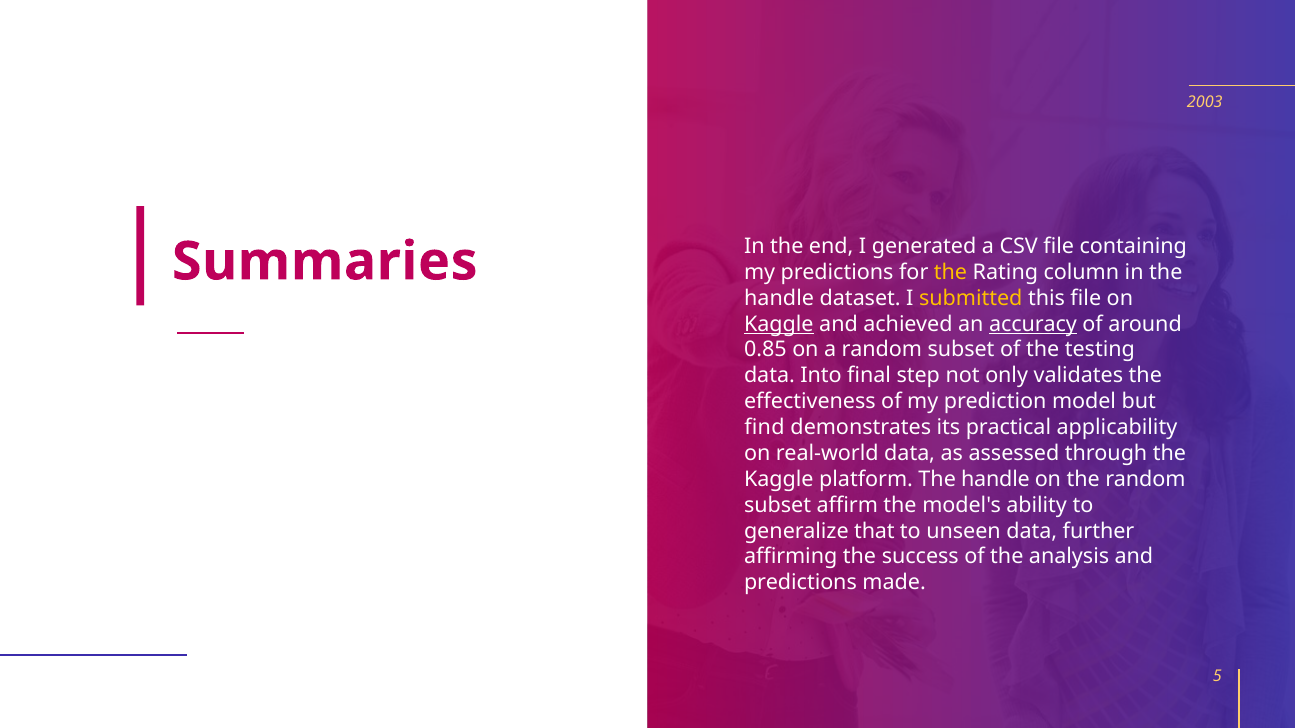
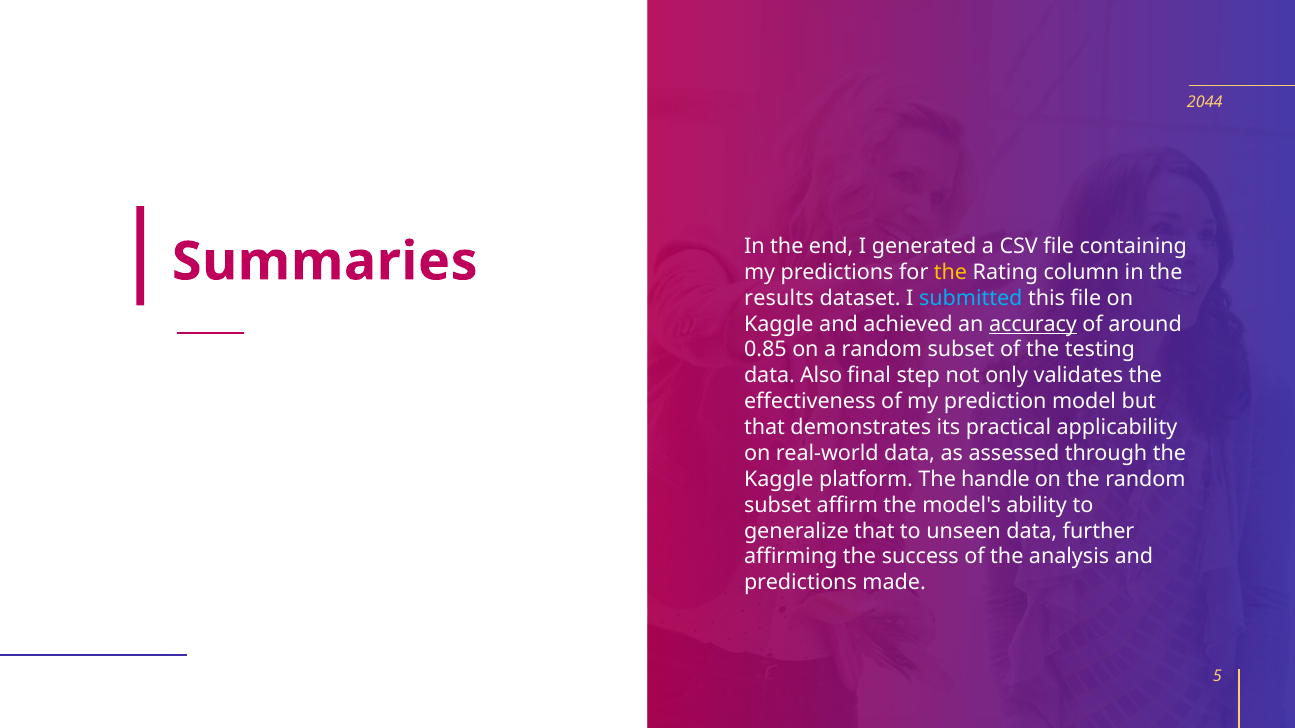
2003: 2003 -> 2044
handle at (779, 298): handle -> results
submitted colour: yellow -> light blue
Kaggle at (779, 324) underline: present -> none
Into: Into -> Also
find at (764, 428): find -> that
